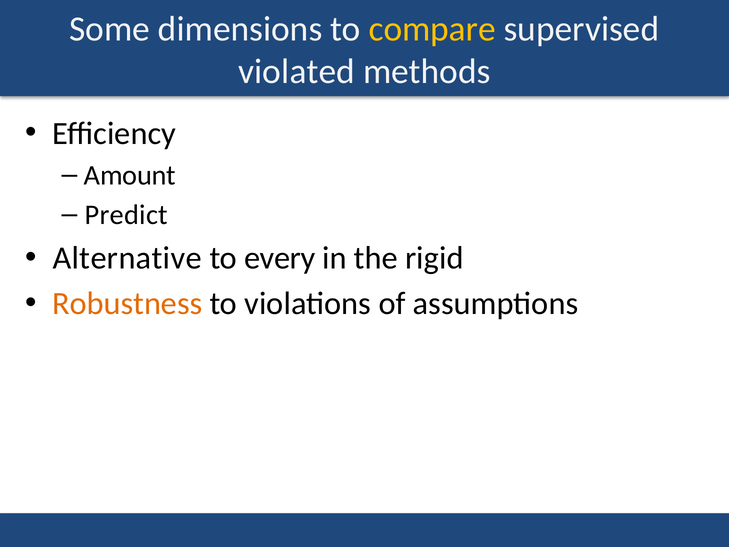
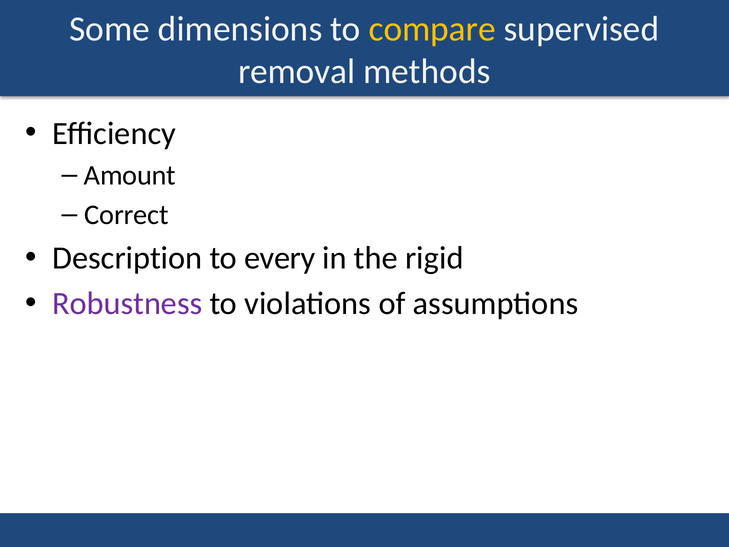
violated: violated -> removal
Predict: Predict -> Correct
Alternative: Alternative -> Description
Robustness colour: orange -> purple
